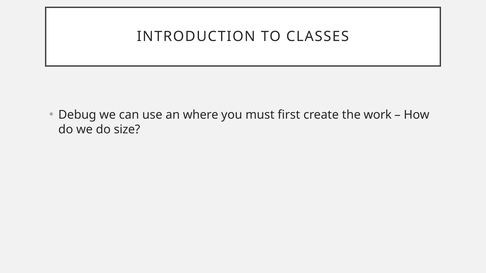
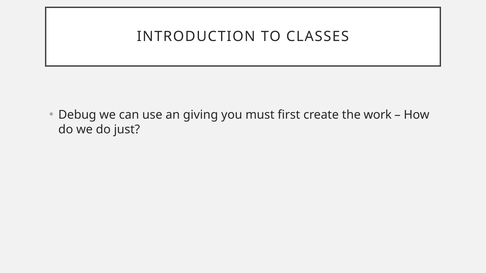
where: where -> giving
size: size -> just
